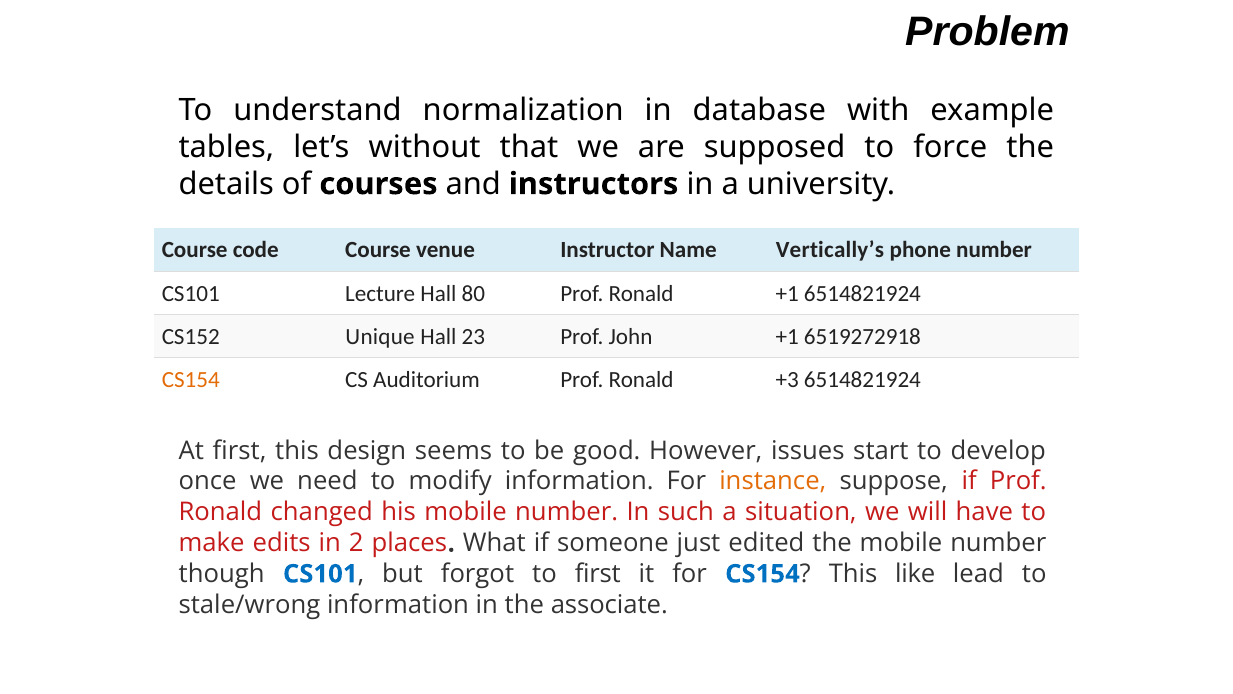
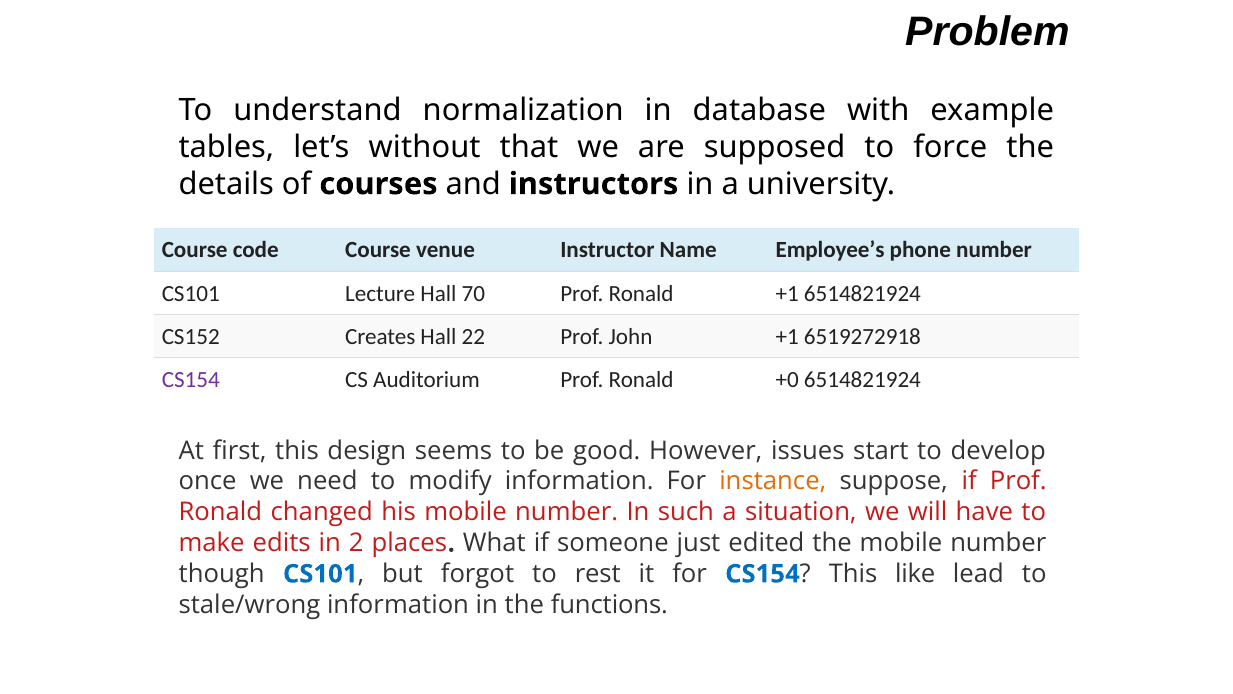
Vertically’s: Vertically’s -> Employee’s
80: 80 -> 70
Unique: Unique -> Creates
23: 23 -> 22
CS154 at (191, 380) colour: orange -> purple
+3: +3 -> +0
to first: first -> rest
associate: associate -> functions
